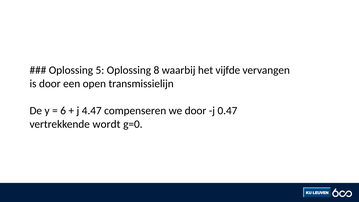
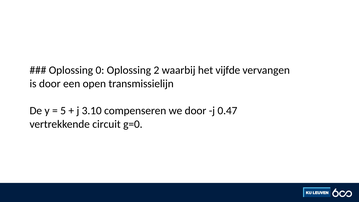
5: 5 -> 0
8: 8 -> 2
6: 6 -> 5
4.47: 4.47 -> 3.10
wordt: wordt -> circuit
